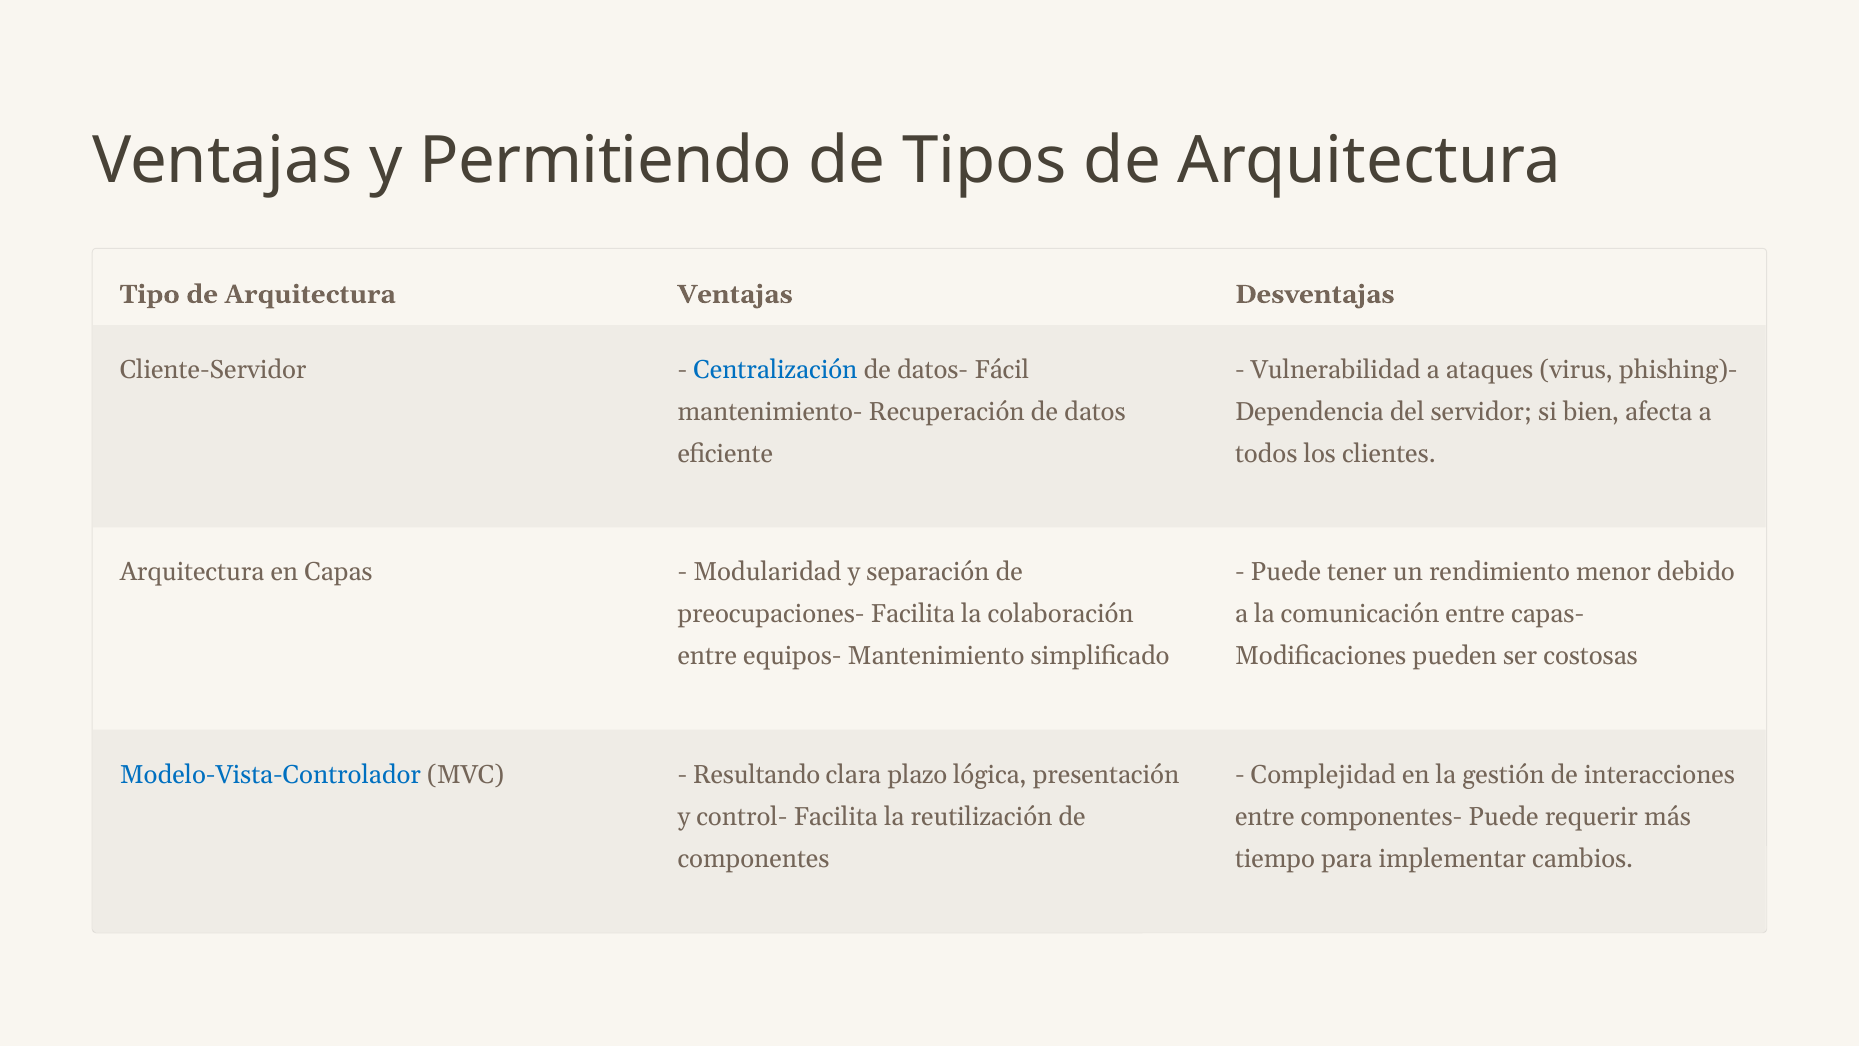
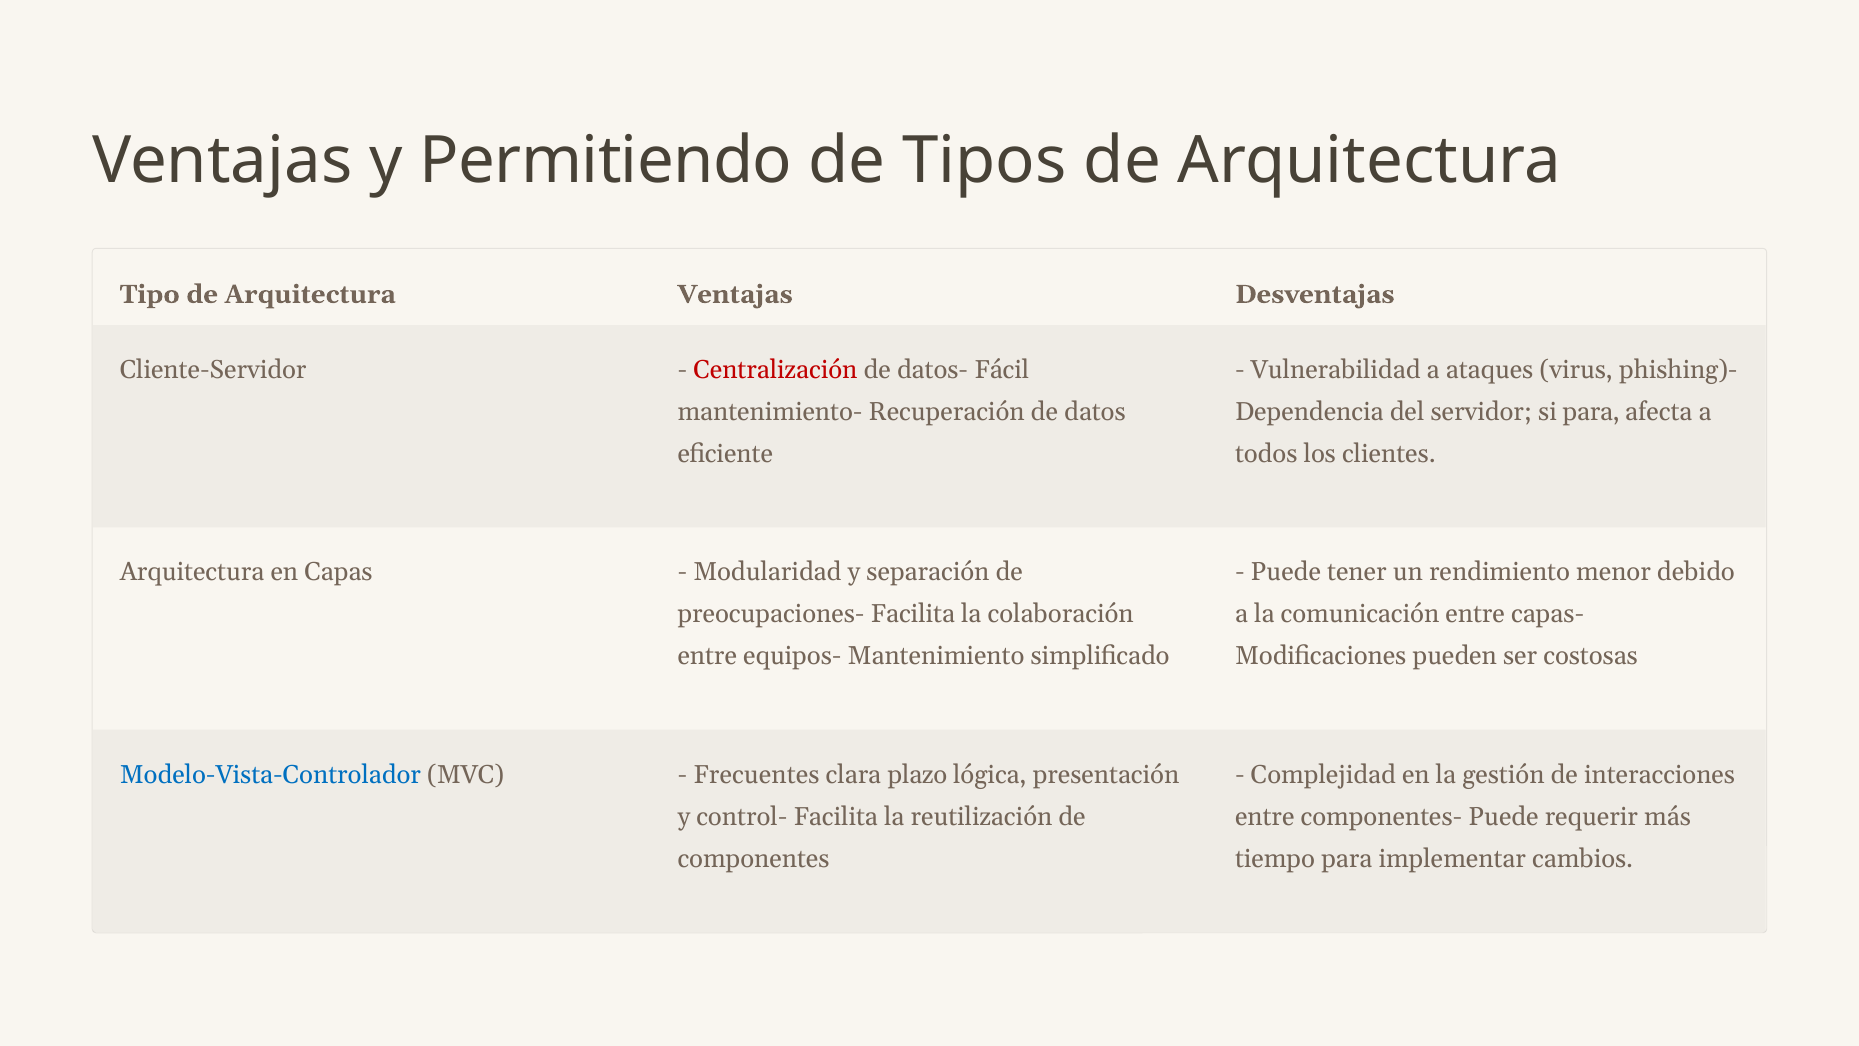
Centralización colour: blue -> red
si bien: bien -> para
Resultando: Resultando -> Frecuentes
